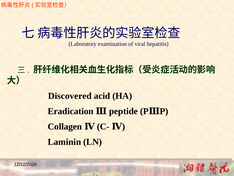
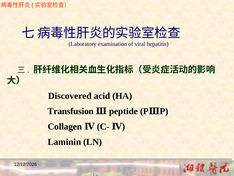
Eradication: Eradication -> Transfusion
